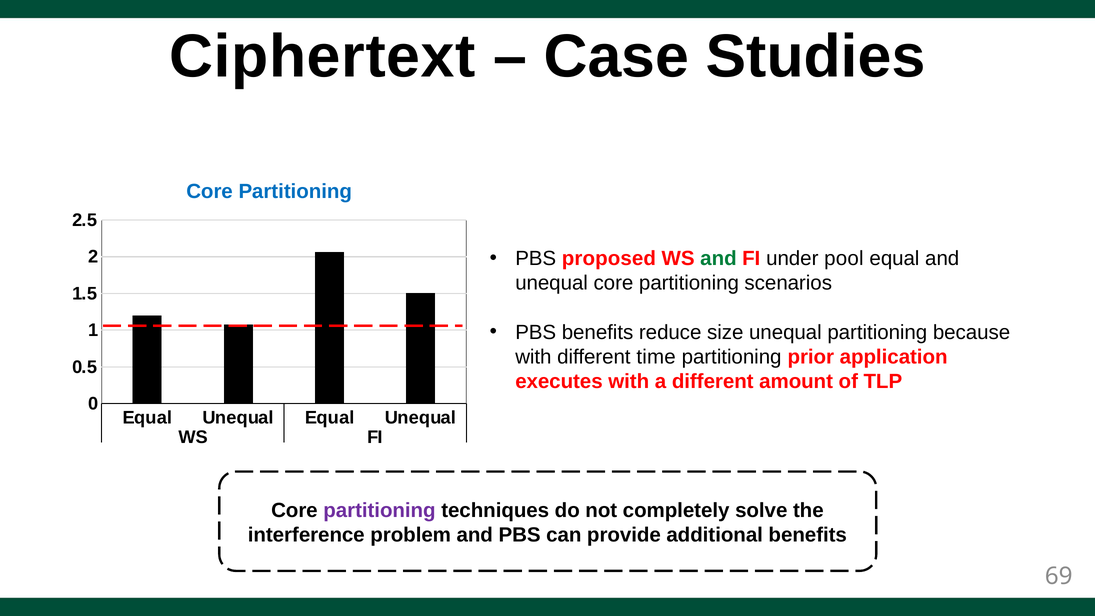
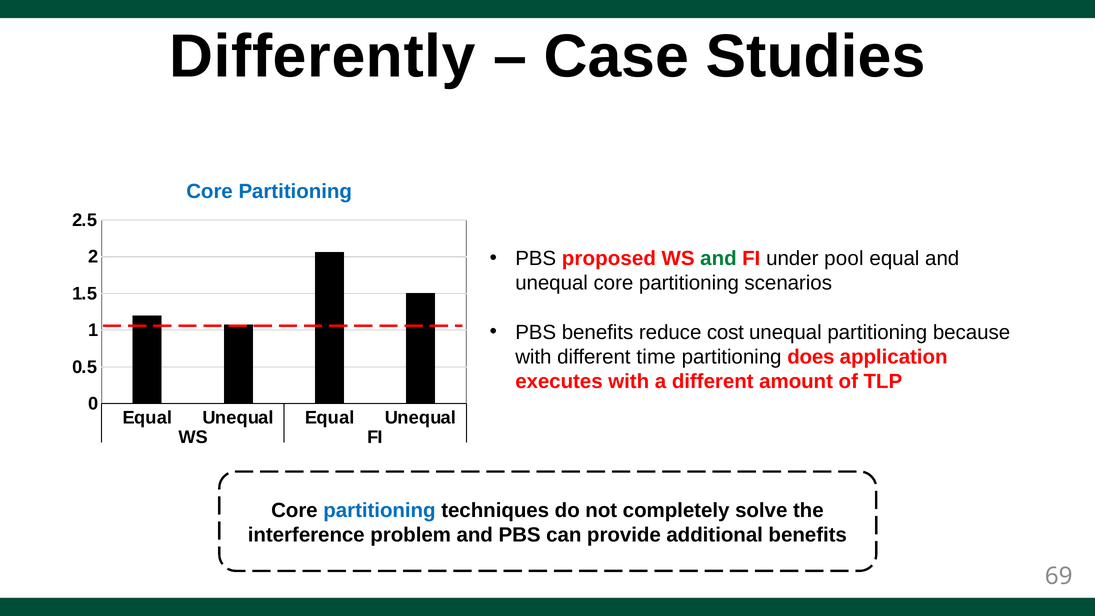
Ciphertext: Ciphertext -> Differently
size: size -> cost
prior: prior -> does
partitioning at (379, 510) colour: purple -> blue
